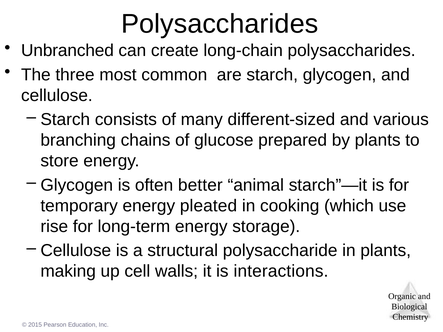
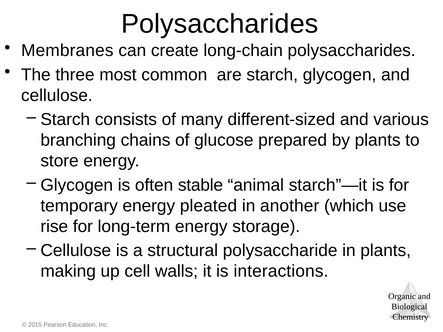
Unbranched: Unbranched -> Membranes
better: better -> stable
cooking: cooking -> another
